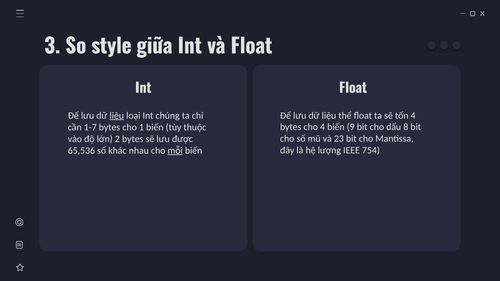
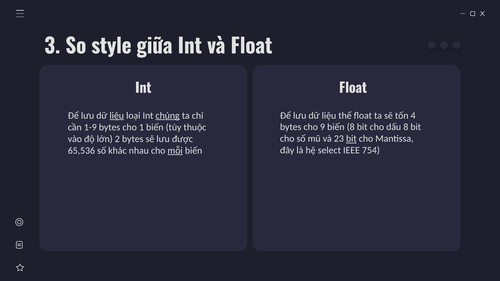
chúng underline: none -> present
1-7: 1-7 -> 1-9
cho 4: 4 -> 9
biến 9: 9 -> 8
bit at (351, 139) underline: none -> present
lượng: lượng -> select
